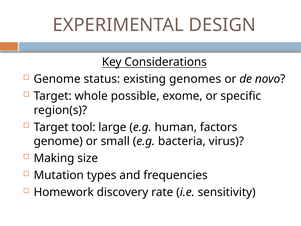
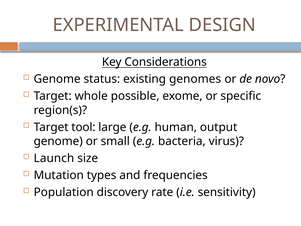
factors: factors -> output
Making: Making -> Launch
Homework: Homework -> Population
